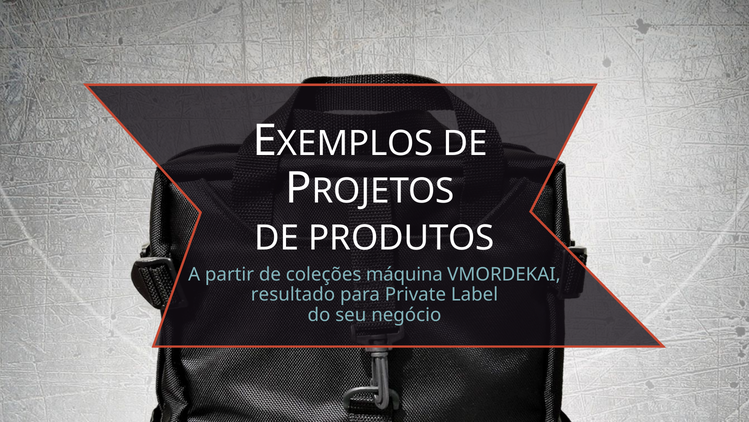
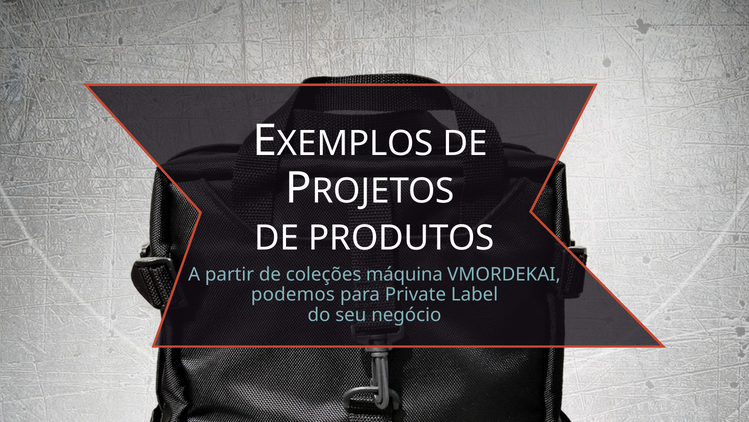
resultado: resultado -> podemos
